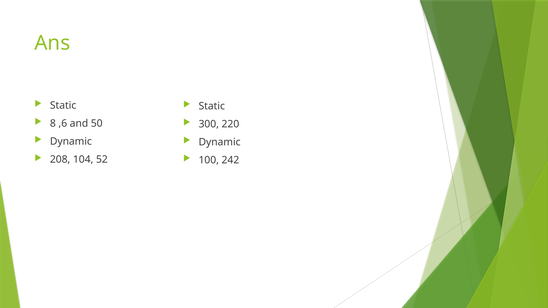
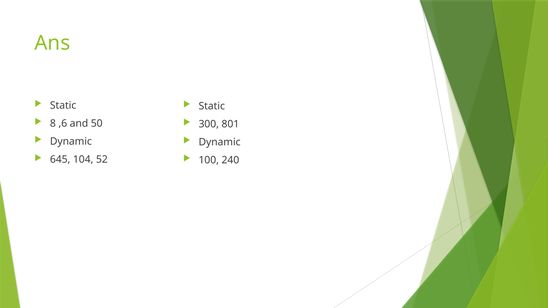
220: 220 -> 801
208: 208 -> 645
242: 242 -> 240
